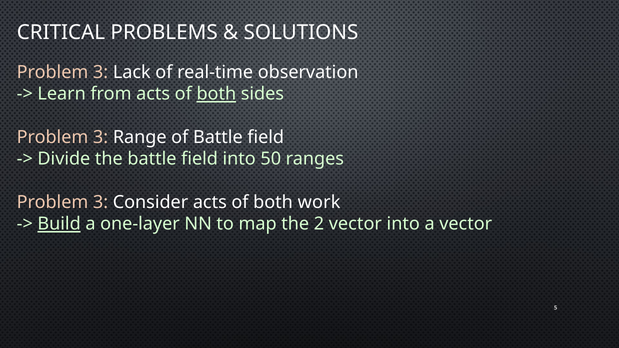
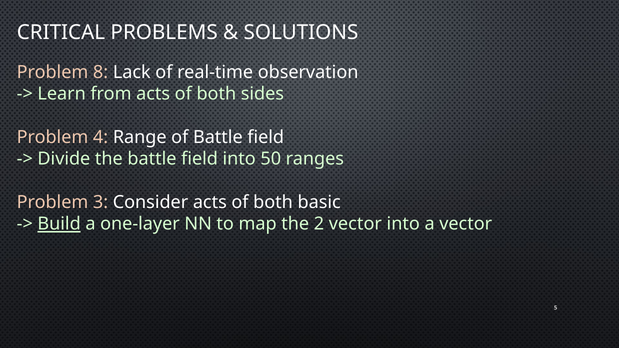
3 at (101, 72): 3 -> 8
both at (216, 94) underline: present -> none
3 at (101, 137): 3 -> 4
work: work -> basic
